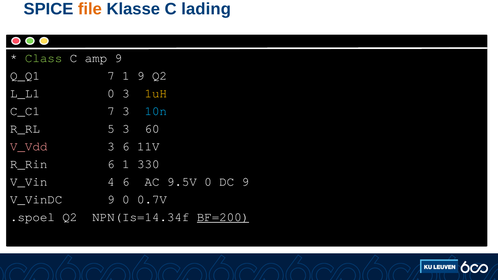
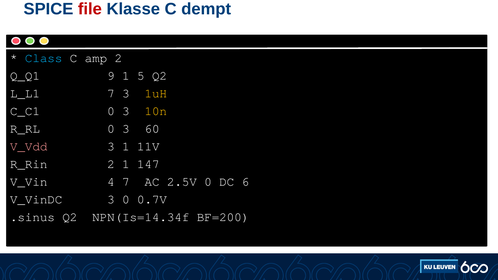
file colour: orange -> red
lading: lading -> dempt
Class colour: light green -> light blue
amp 9: 9 -> 2
Q_Q1 7: 7 -> 9
1 9: 9 -> 5
L_L1 0: 0 -> 7
C_C1 7: 7 -> 0
10n colour: light blue -> yellow
R_RL 5: 5 -> 0
3 6: 6 -> 1
R_Rin 6: 6 -> 2
330: 330 -> 147
4 6: 6 -> 7
9.5V: 9.5V -> 2.5V
DC 9: 9 -> 6
V_VinDC 9: 9 -> 3
.spoel: .spoel -> .sinus
BF=200 underline: present -> none
